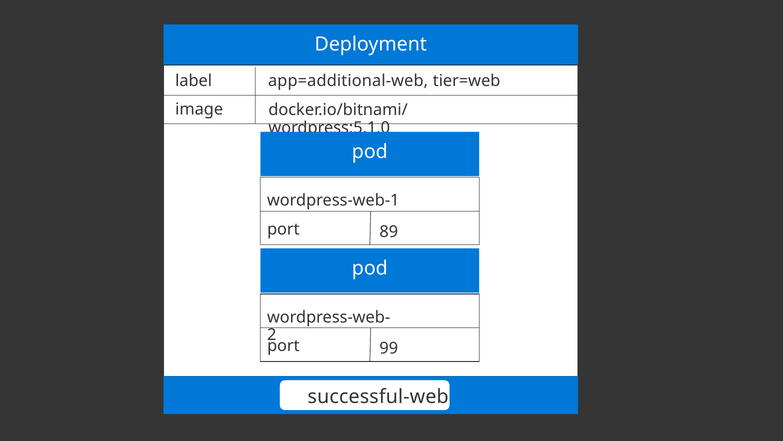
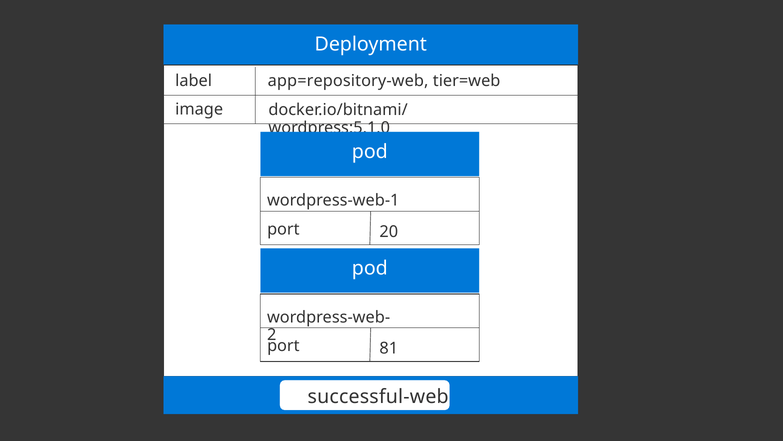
app=additional-web: app=additional-web -> app=repository-web
89: 89 -> 20
99: 99 -> 81
